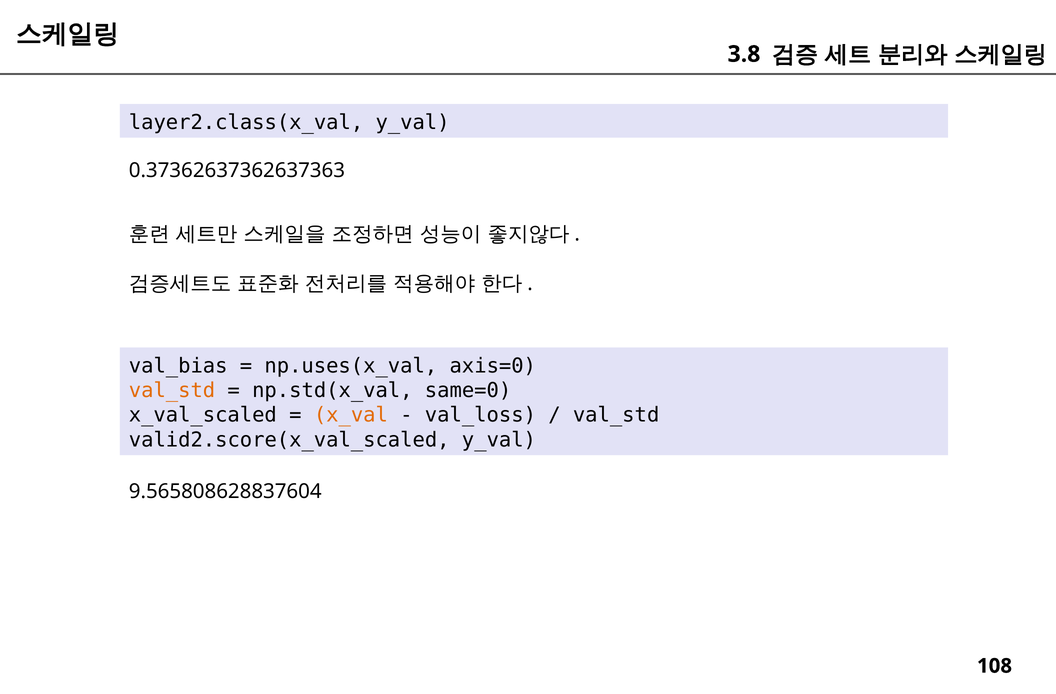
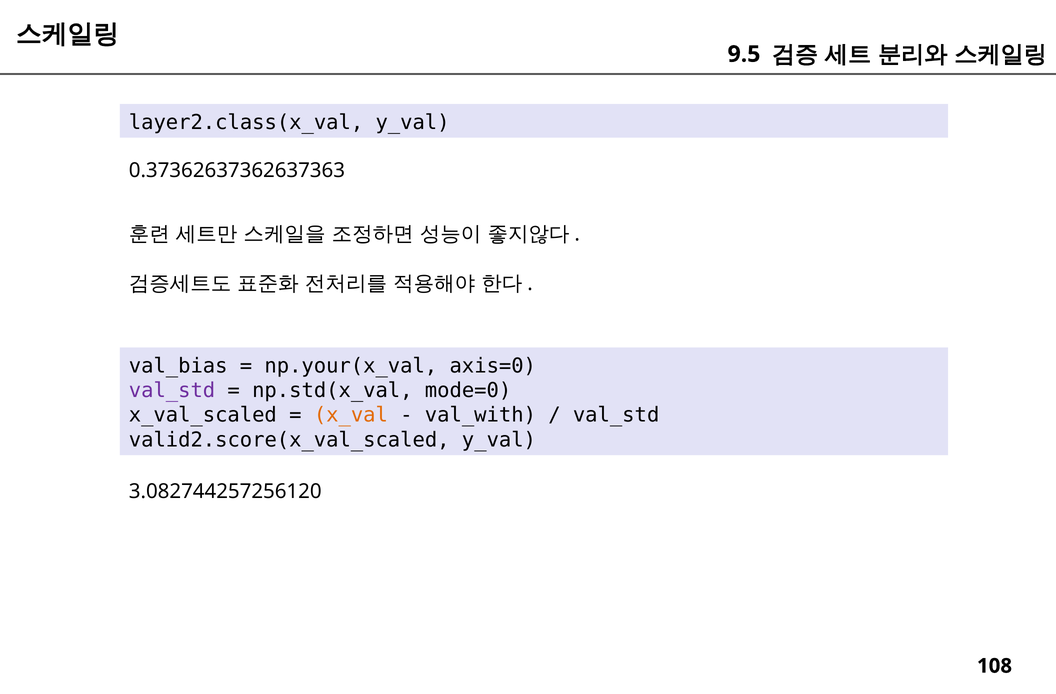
3.8: 3.8 -> 9.5
np.uses(x_val: np.uses(x_val -> np.your(x_val
val_std at (172, 390) colour: orange -> purple
same=0: same=0 -> mode=0
val_loss: val_loss -> val_with
9.565808628837604: 9.565808628837604 -> 3.082744257256120
